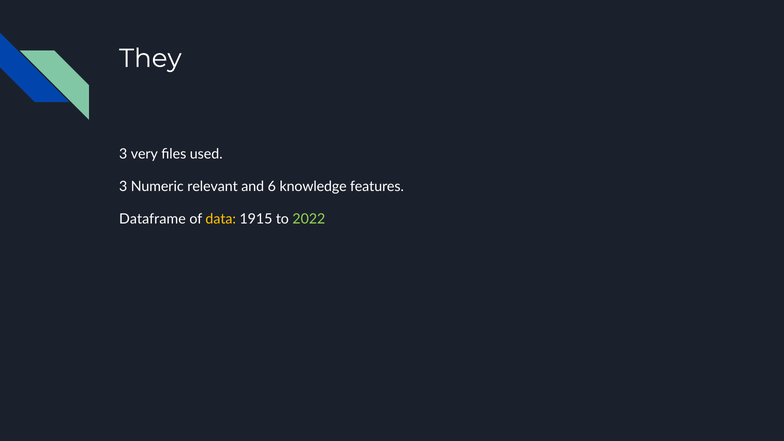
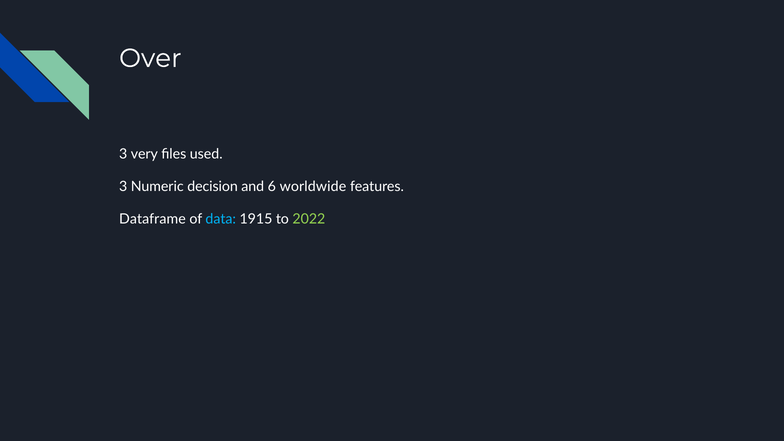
They: They -> Over
relevant: relevant -> decision
knowledge: knowledge -> worldwide
data colour: yellow -> light blue
